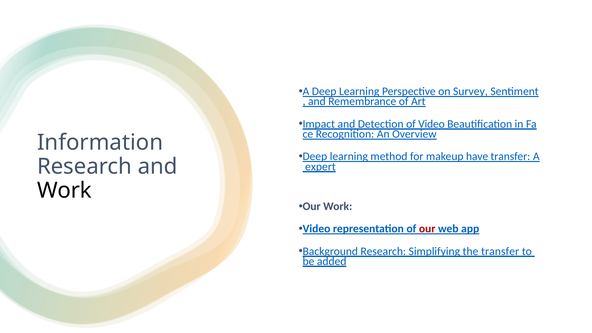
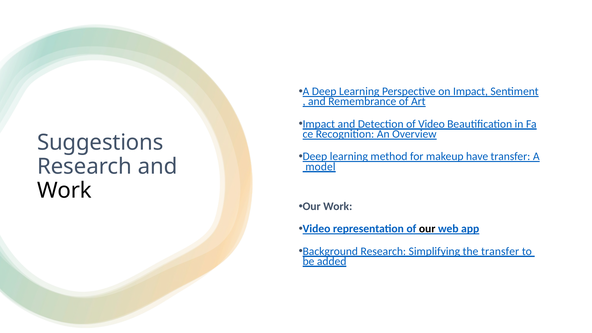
on Survey: Survey -> Impact
Information: Information -> Suggestions
expert: expert -> model
our at (427, 229) colour: red -> black
